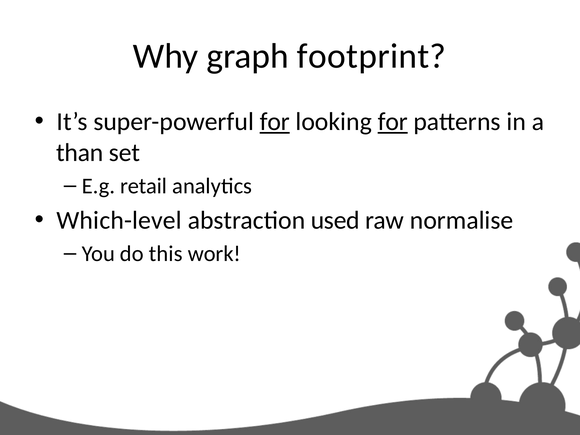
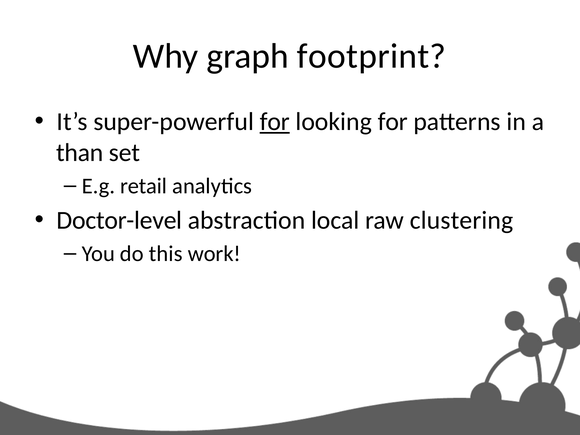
for at (393, 122) underline: present -> none
Which-level: Which-level -> Doctor-level
used: used -> local
normalise: normalise -> clustering
